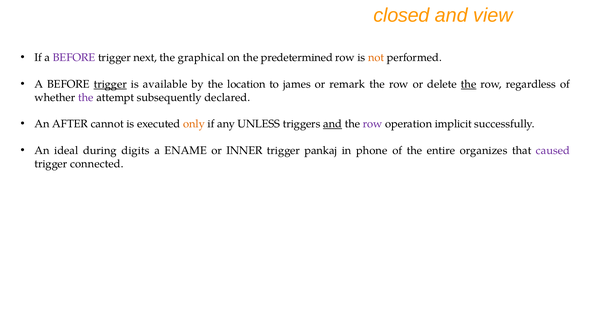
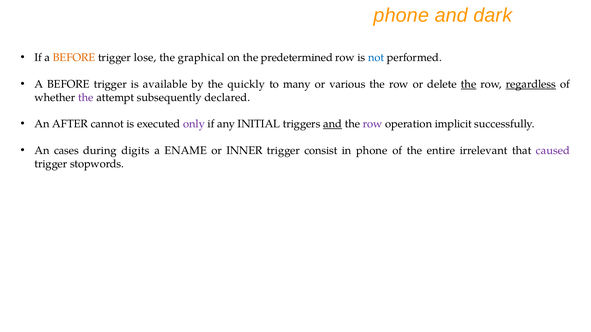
closed at (402, 15): closed -> phone
view: view -> dark
BEFORE at (74, 58) colour: purple -> orange
next: next -> lose
not colour: orange -> blue
trigger at (110, 84) underline: present -> none
location: location -> quickly
james: james -> many
remark: remark -> various
regardless underline: none -> present
only colour: orange -> purple
UNLESS: UNLESS -> INITIAL
ideal: ideal -> cases
pankaj: pankaj -> consist
organizes: organizes -> irrelevant
connected: connected -> stopwords
